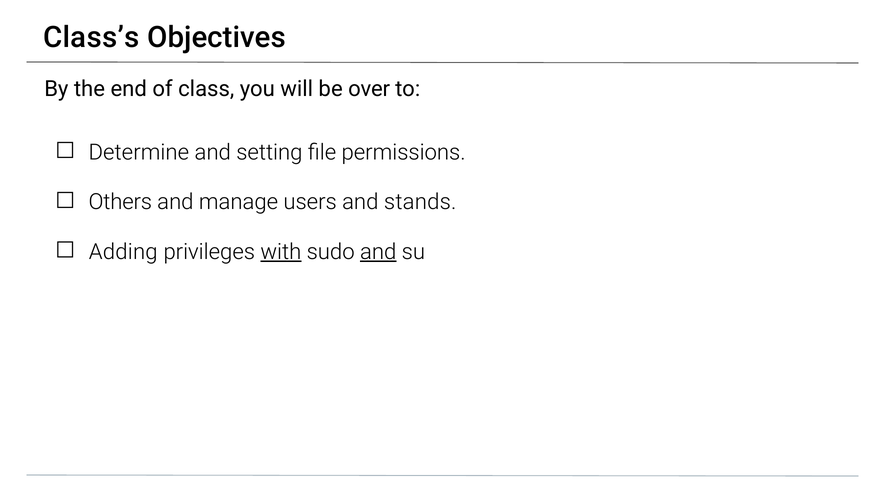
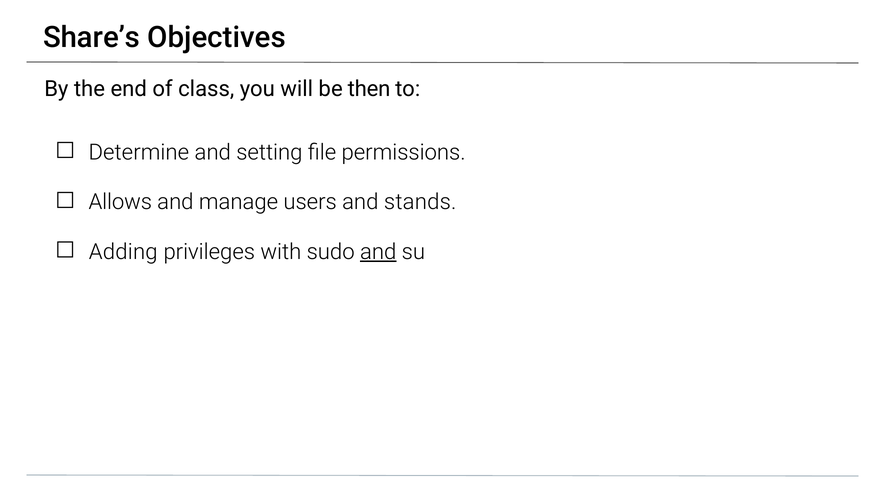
Class’s: Class’s -> Share’s
over: over -> then
Others: Others -> Allows
with underline: present -> none
